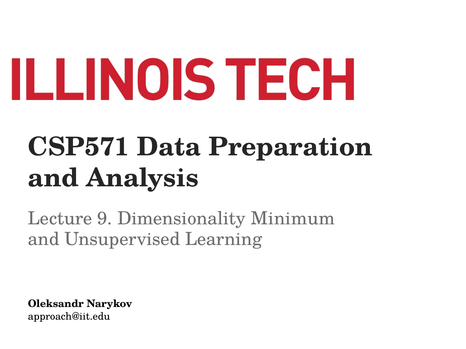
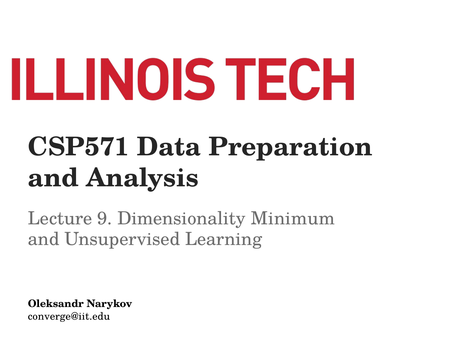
approach@iit.edu: approach@iit.edu -> converge@iit.edu
